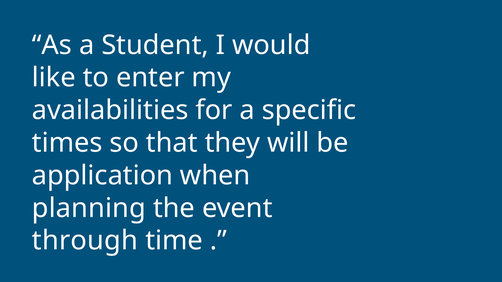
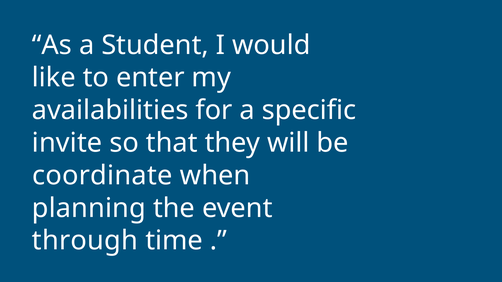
times: times -> invite
application: application -> coordinate
